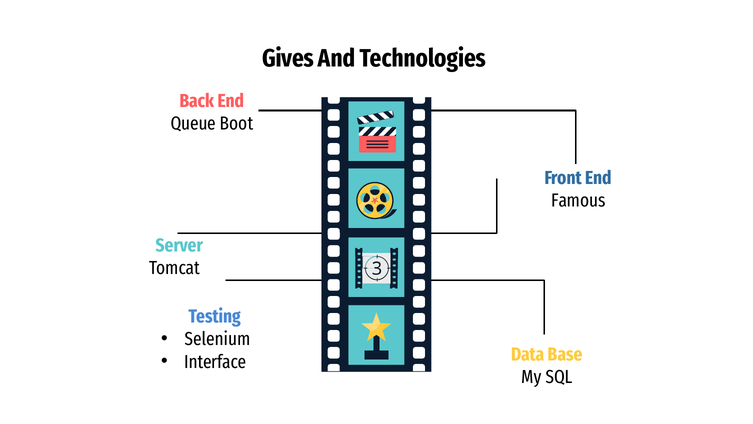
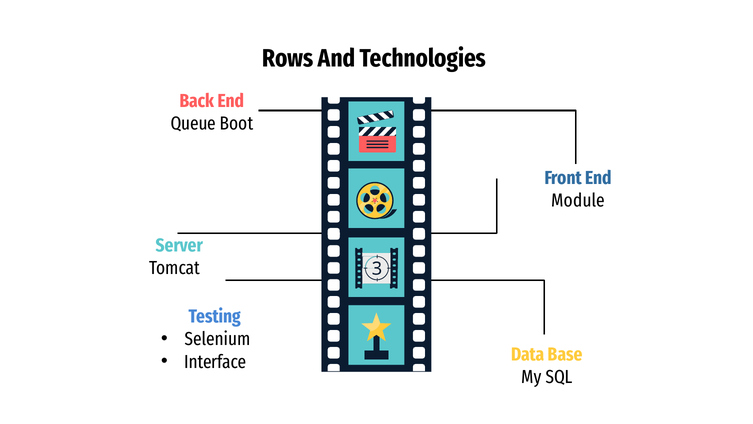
Gives: Gives -> Rows
Famous: Famous -> Module
